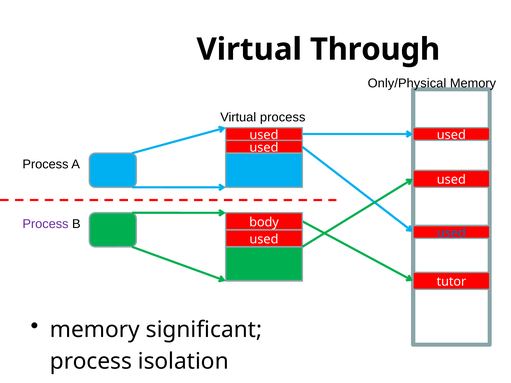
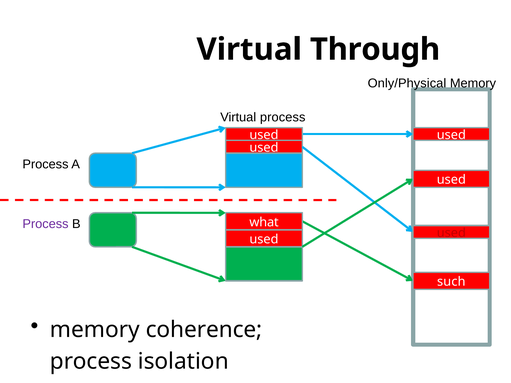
body: body -> what
used at (451, 233) colour: blue -> red
tutor: tutor -> such
significant: significant -> coherence
